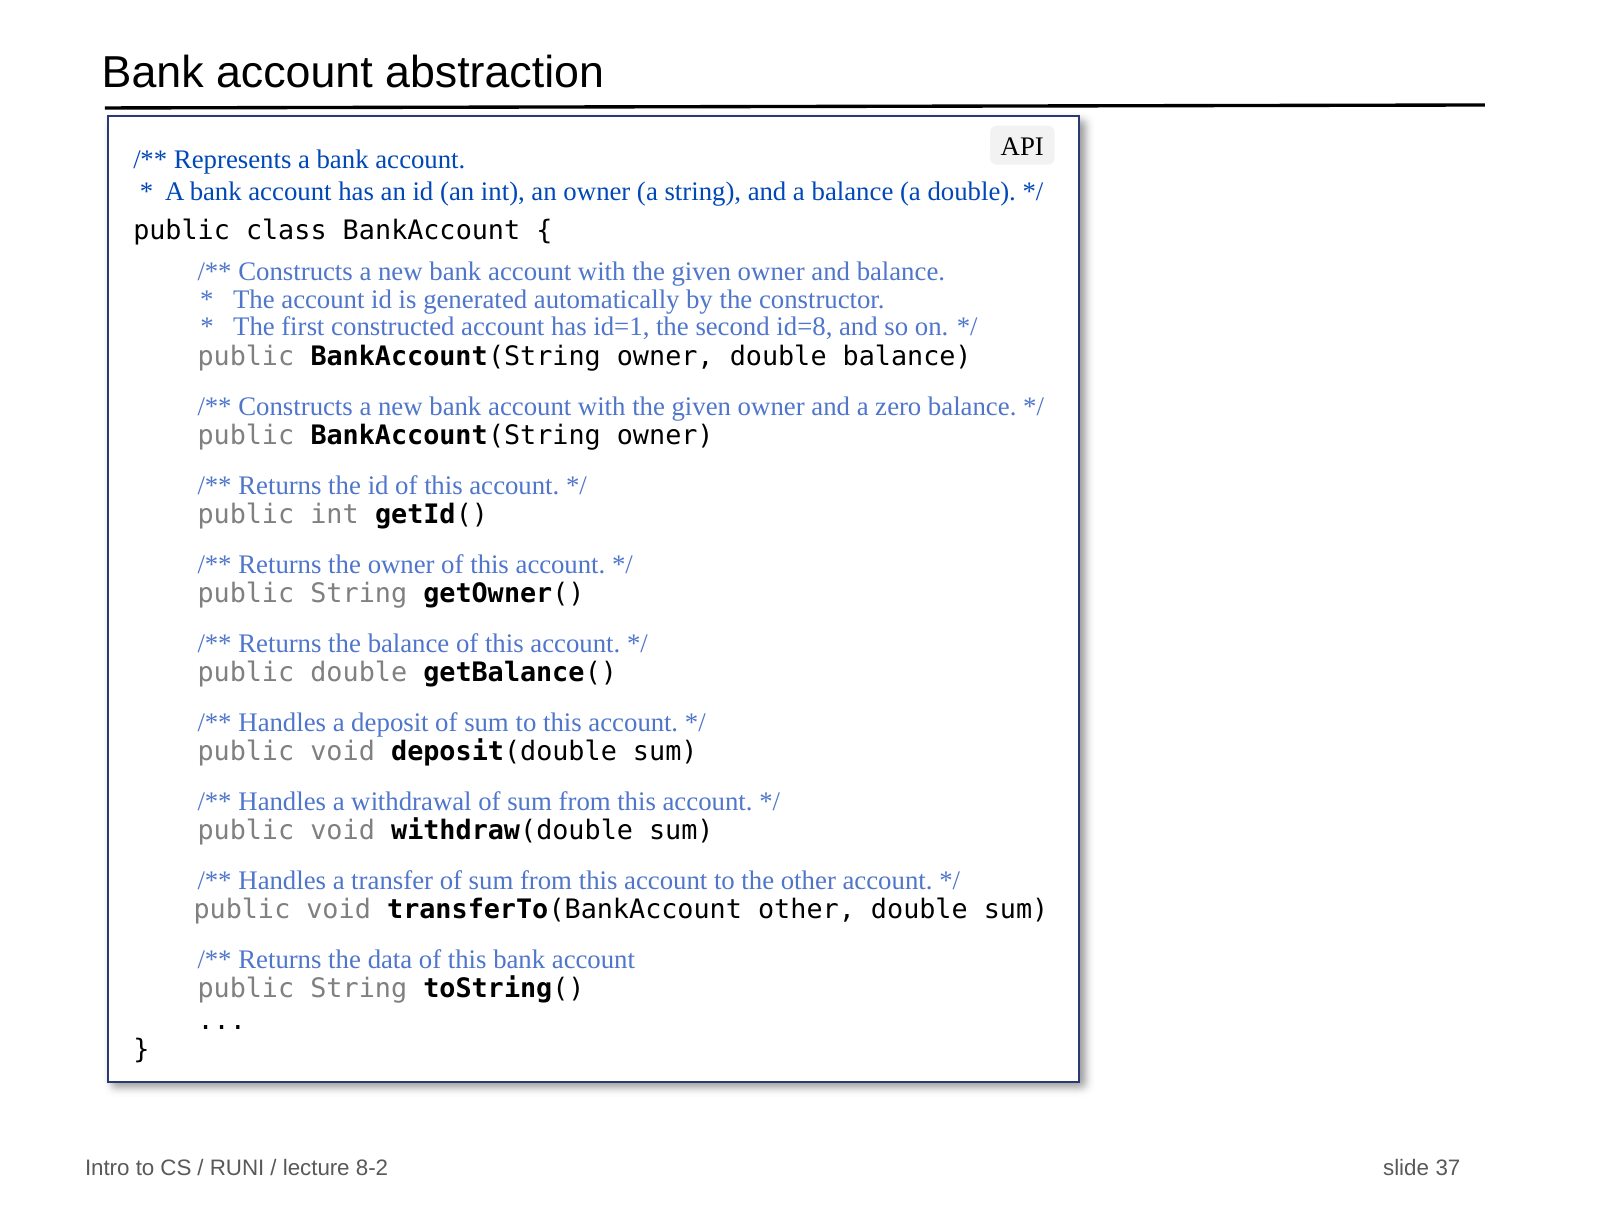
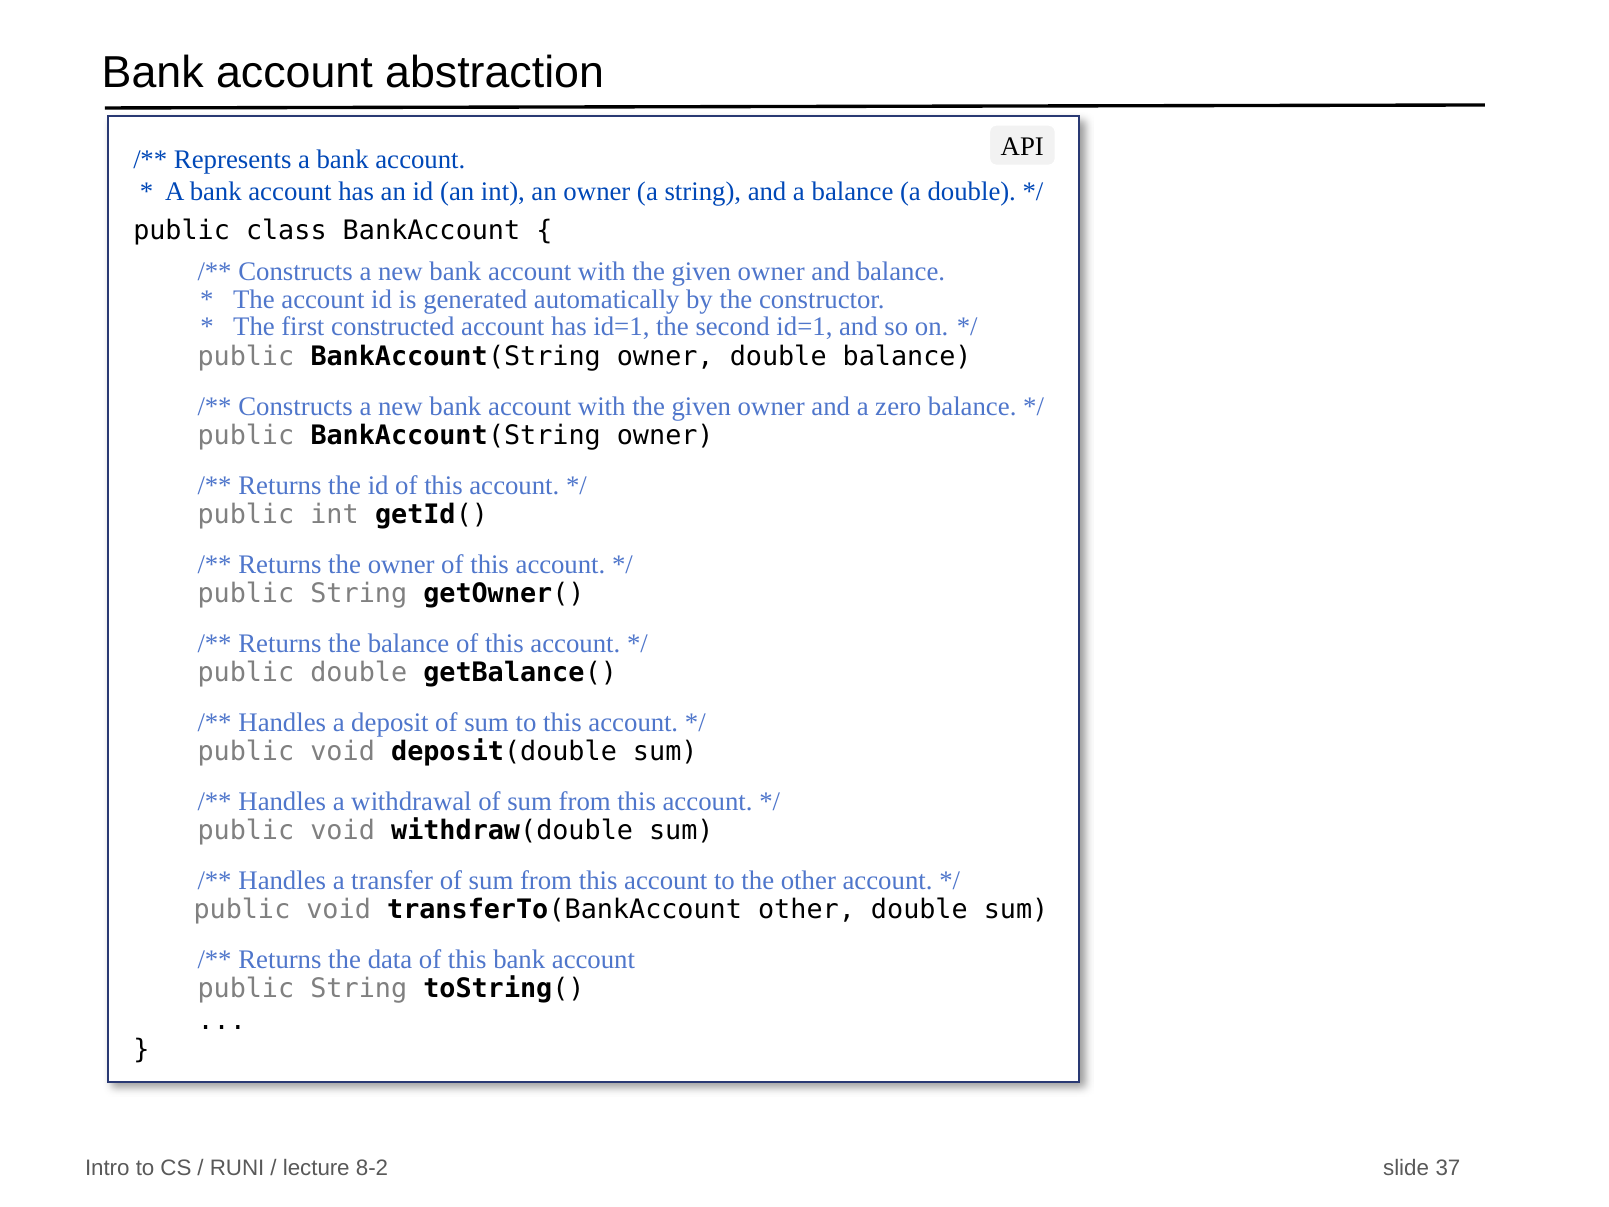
second id=8: id=8 -> id=1
